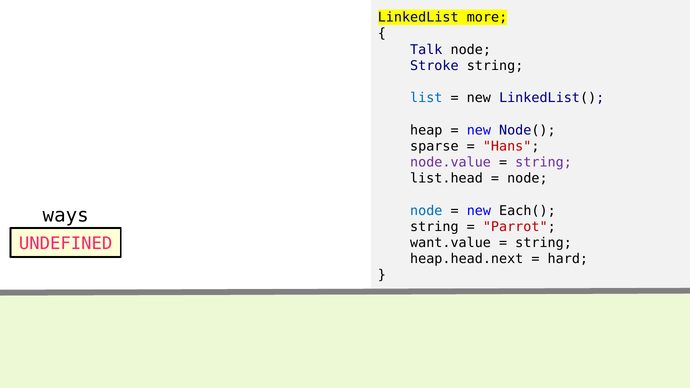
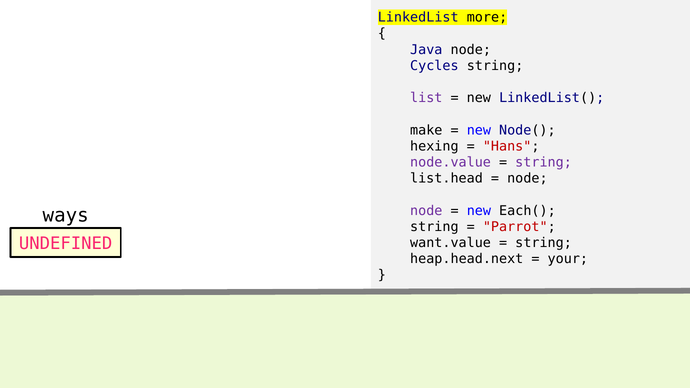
Talk: Talk -> Java
Stroke: Stroke -> Cycles
list colour: blue -> purple
heap: heap -> make
sparse: sparse -> hexing
node at (426, 211) colour: blue -> purple
hard: hard -> your
